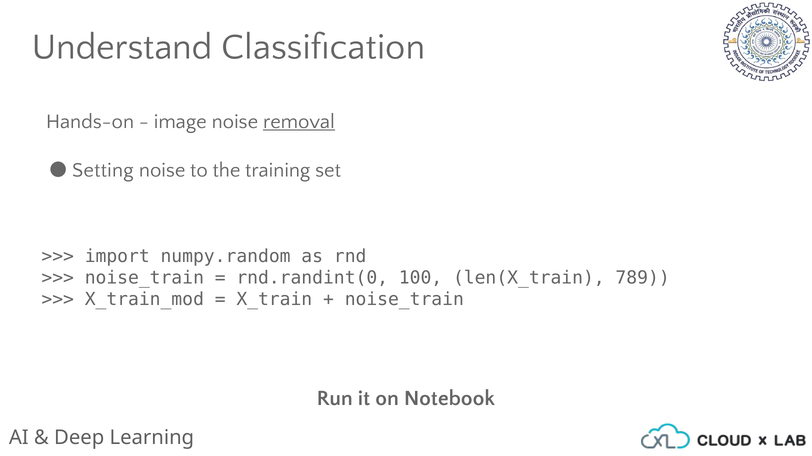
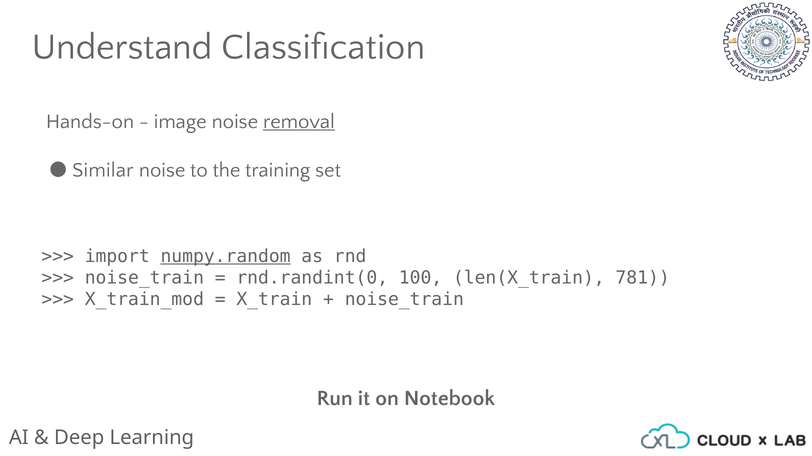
Setting: Setting -> Similar
numpy.random underline: none -> present
789: 789 -> 781
